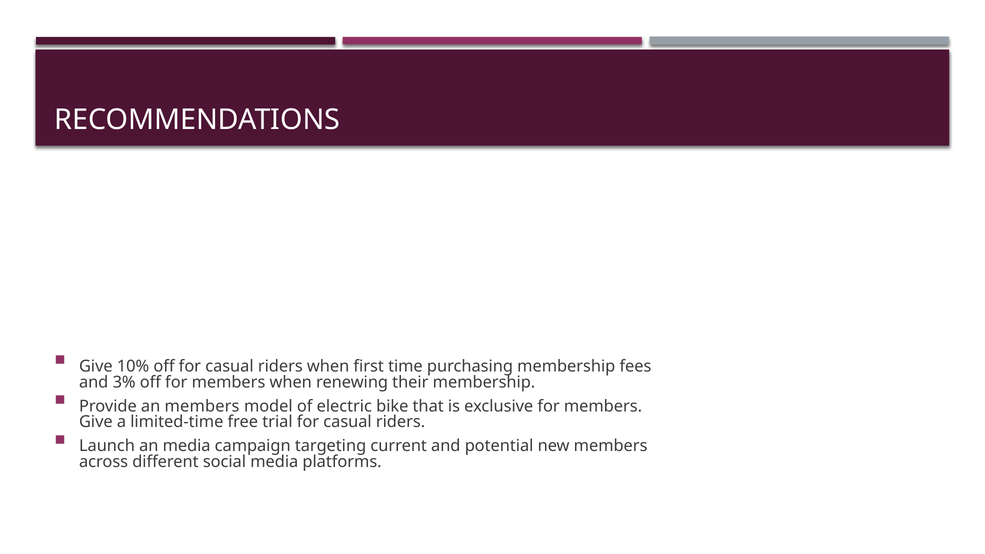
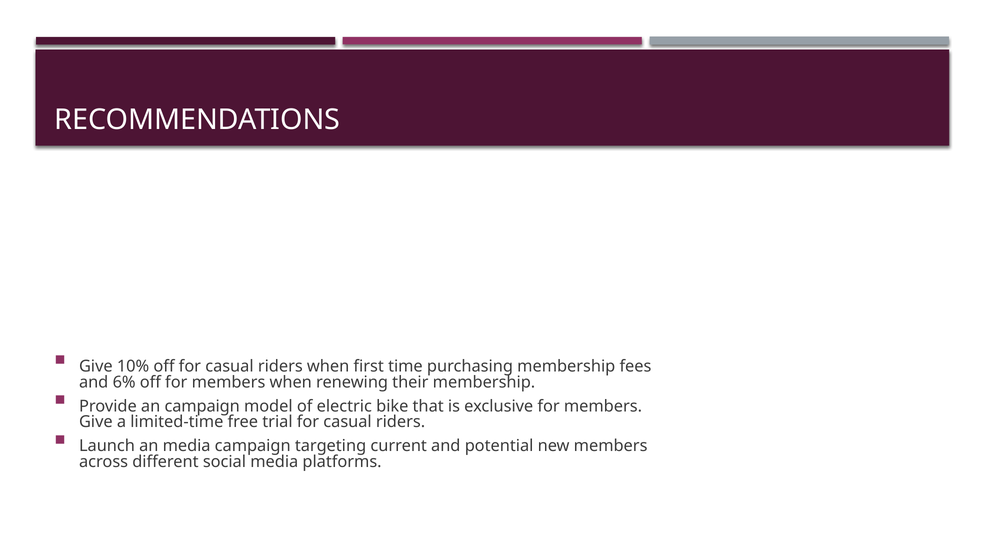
3%: 3% -> 6%
an members: members -> campaign
